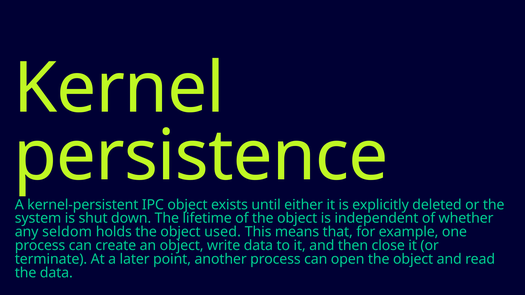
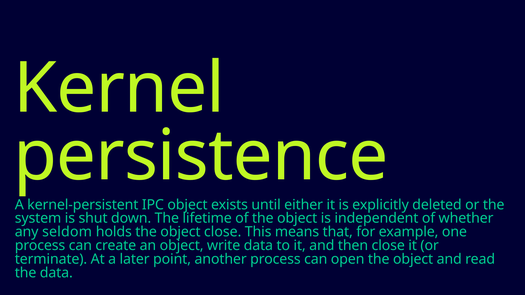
object used: used -> close
